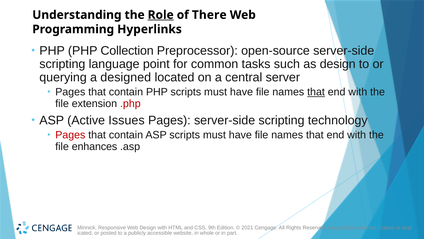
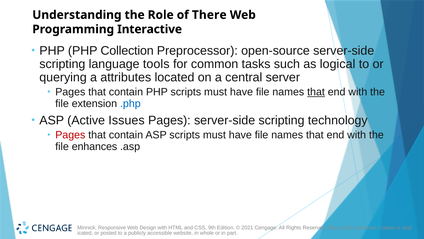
Role underline: present -> none
Hyperlinks: Hyperlinks -> Interactive
point: point -> tools
as design: design -> logical
designed: designed -> attributes
.php colour: red -> blue
